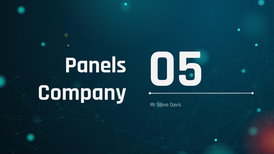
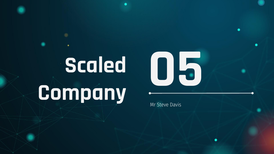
Panels: Panels -> Scaled
